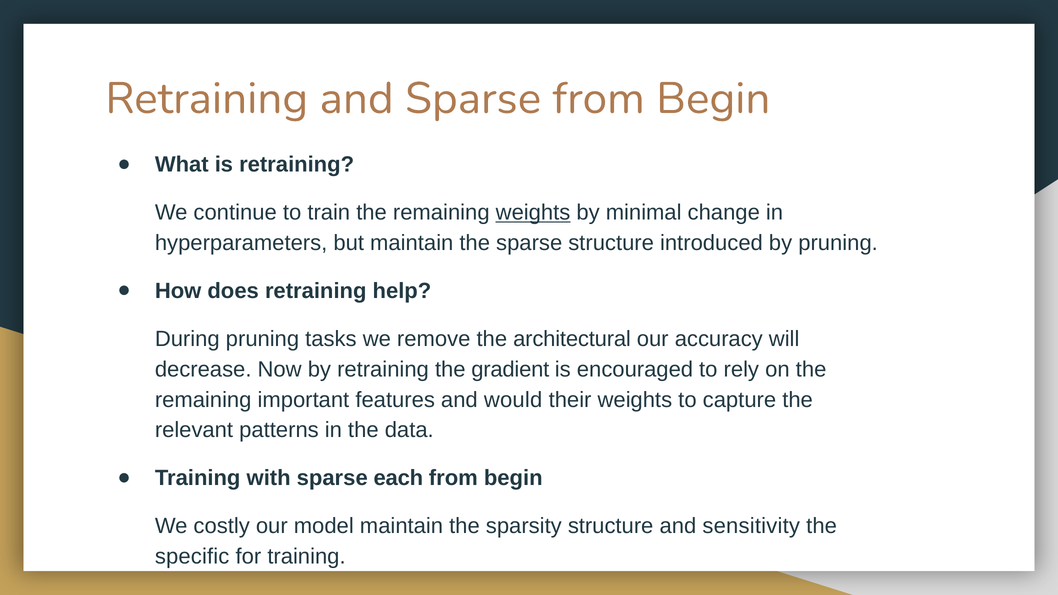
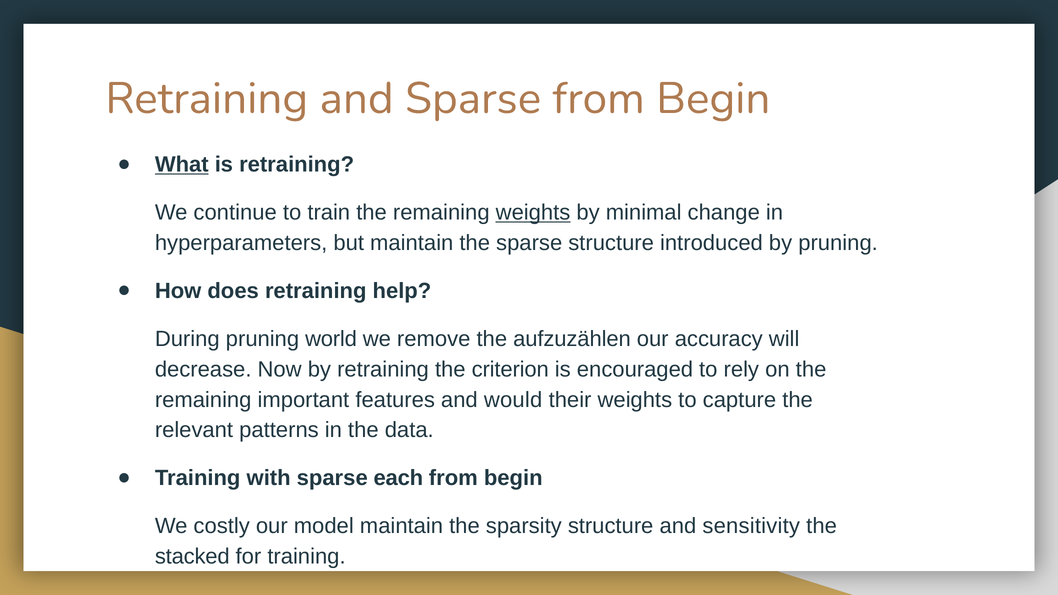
What underline: none -> present
tasks: tasks -> world
architectural: architectural -> aufzuzählen
gradient: gradient -> criterion
specific: specific -> stacked
